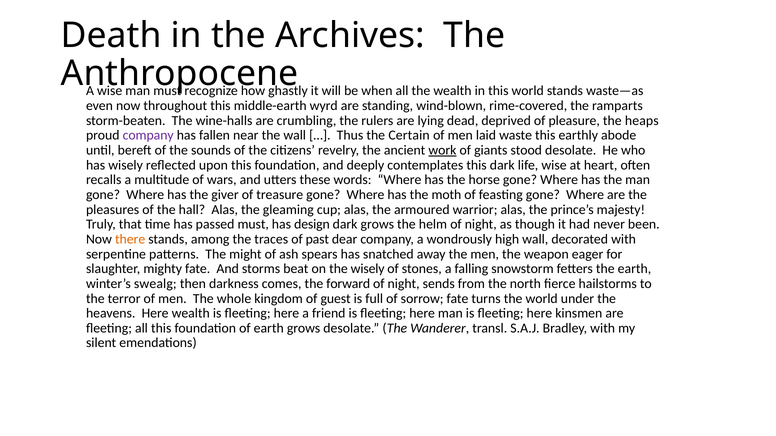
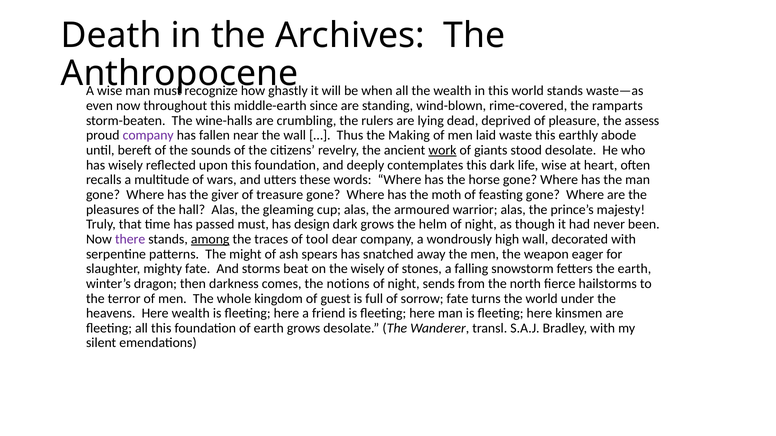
wyrd: wyrd -> since
heaps: heaps -> assess
Certain: Certain -> Making
there colour: orange -> purple
among underline: none -> present
past: past -> tool
swealg: swealg -> dragon
forward: forward -> notions
